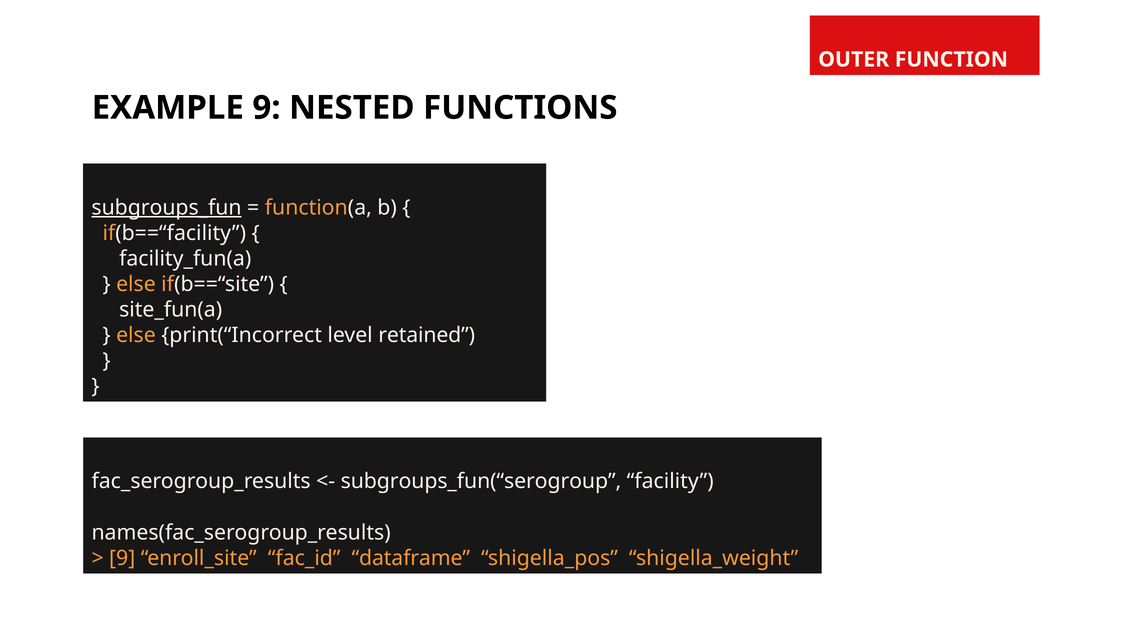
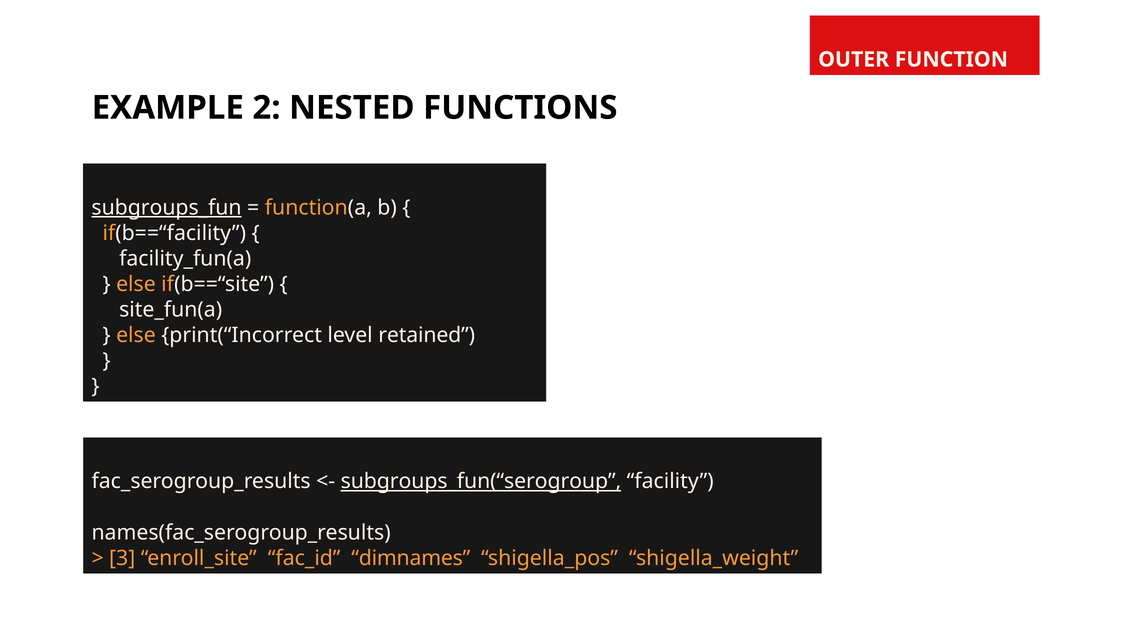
EXAMPLE 9: 9 -> 2
subgroups_fun(“serogroup underline: none -> present
9 at (122, 558): 9 -> 3
dataframe: dataframe -> dimnames
